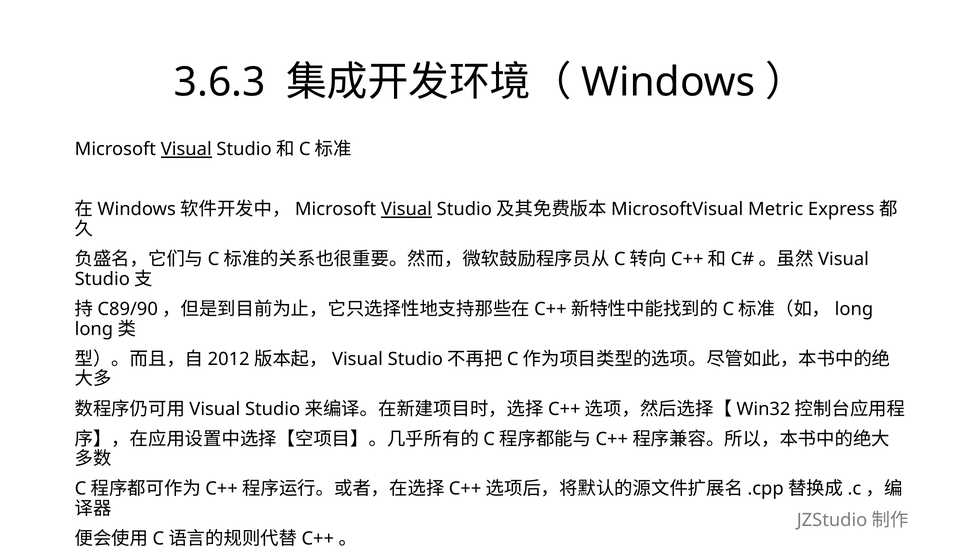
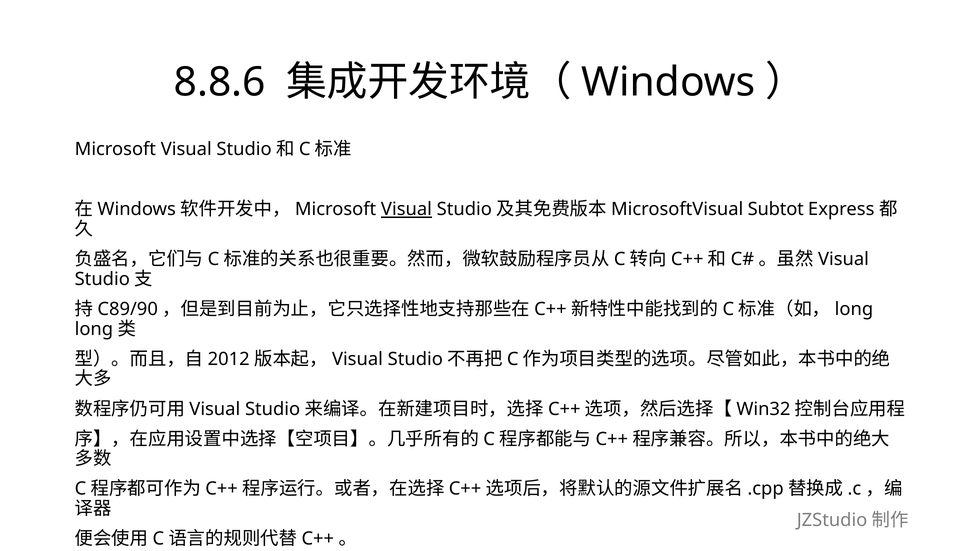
3.6.3: 3.6.3 -> 8.8.6
Visual at (186, 149) underline: present -> none
Metric: Metric -> Subtot
